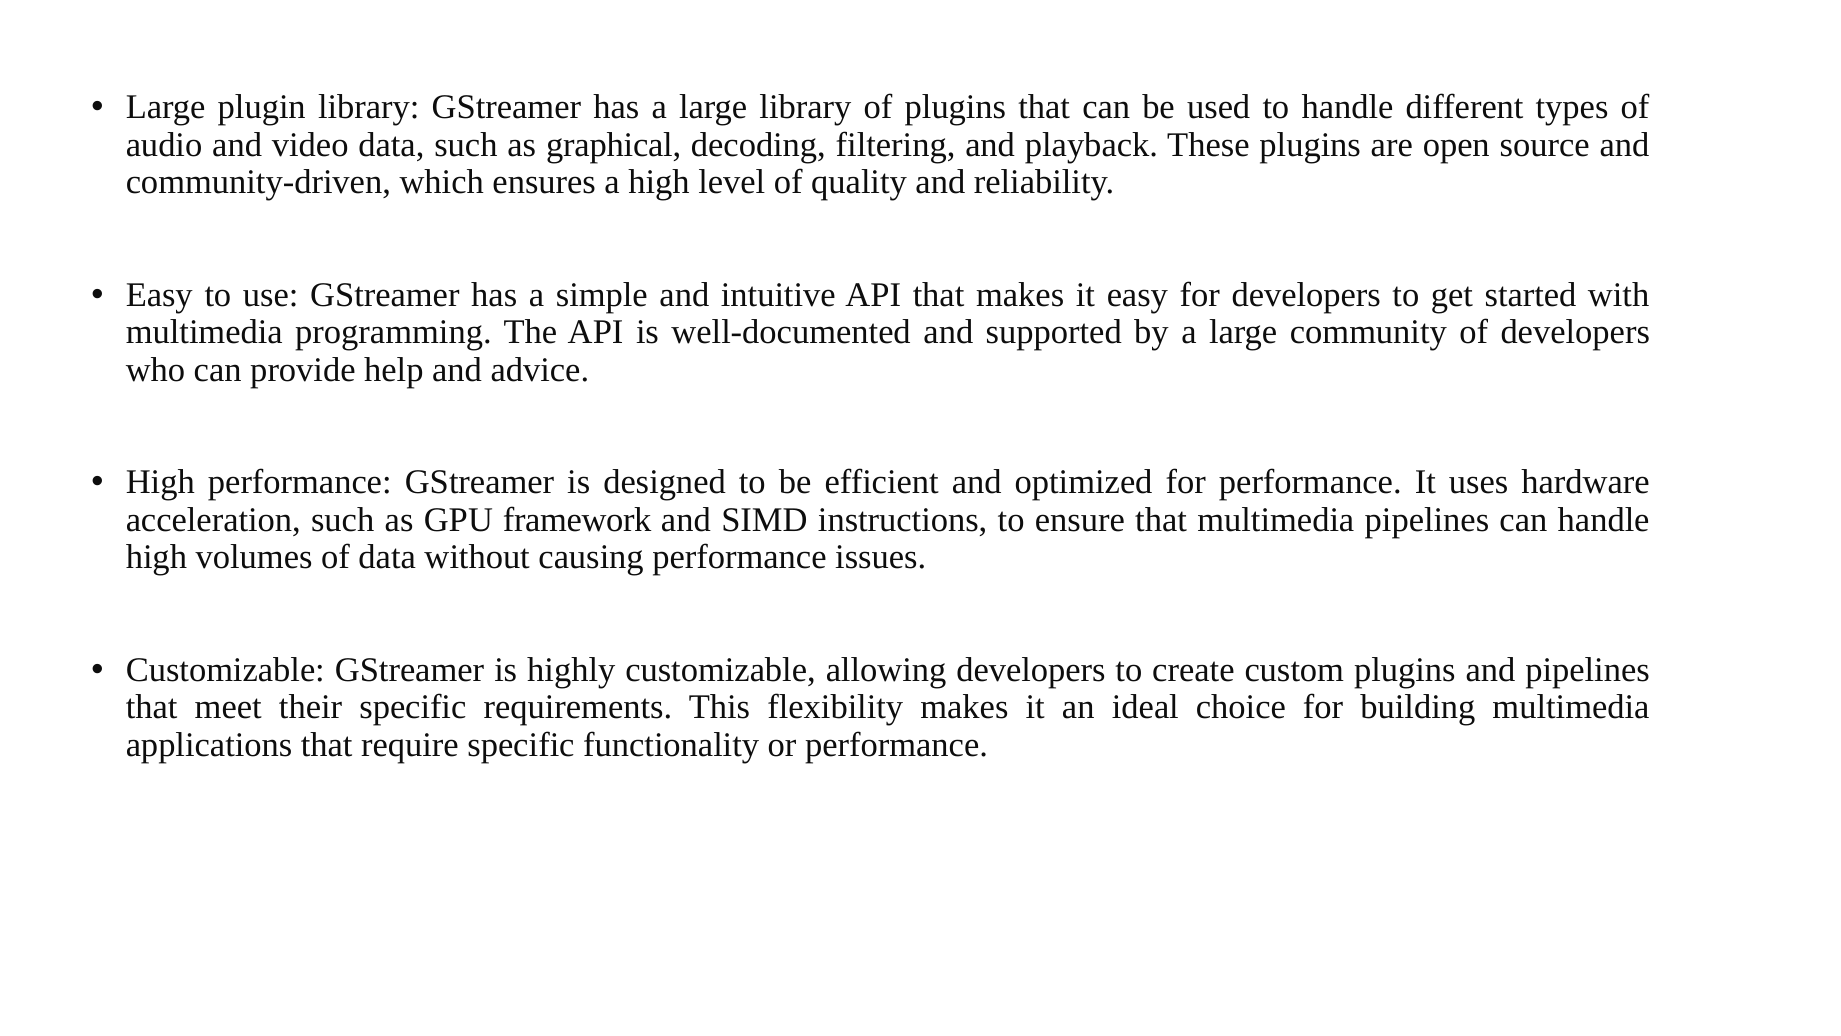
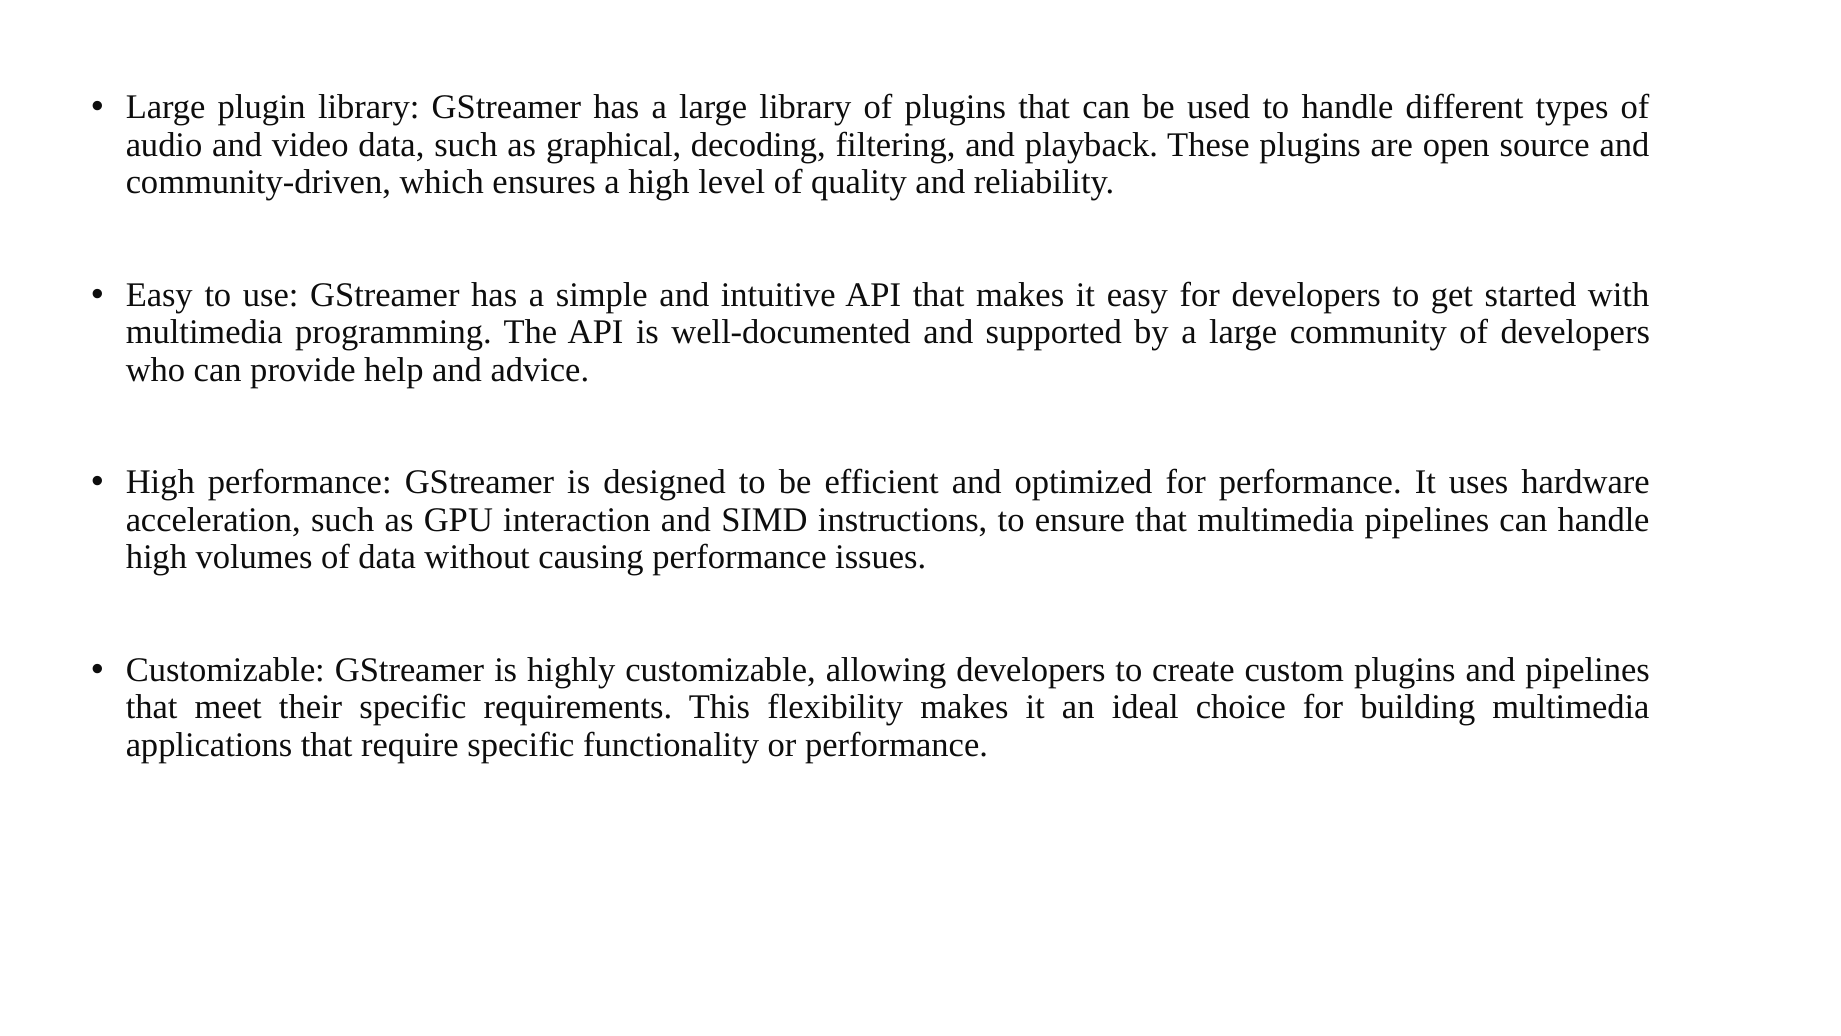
framework: framework -> interaction
